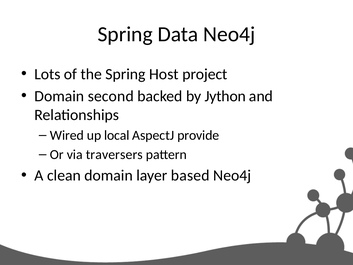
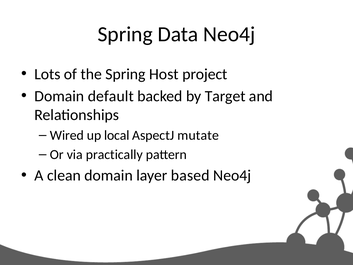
second: second -> default
Jython: Jython -> Target
provide: provide -> mutate
traversers: traversers -> practically
